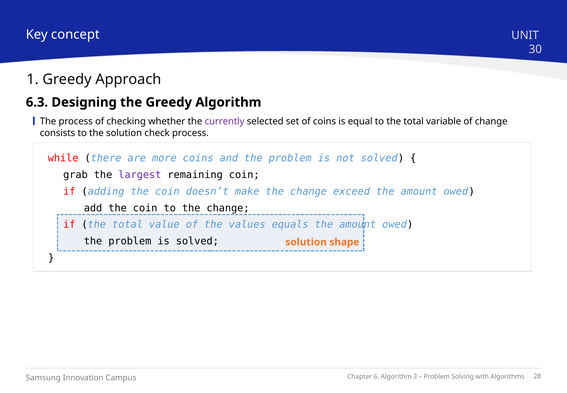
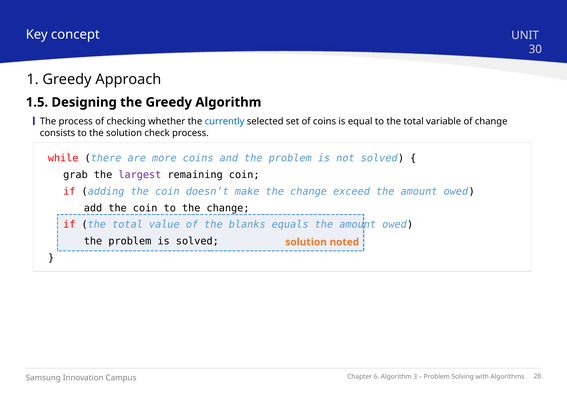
6.3: 6.3 -> 1.5
currently colour: purple -> blue
values: values -> blanks
shape: shape -> noted
